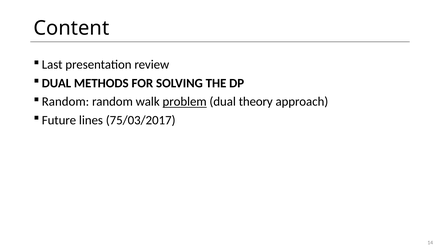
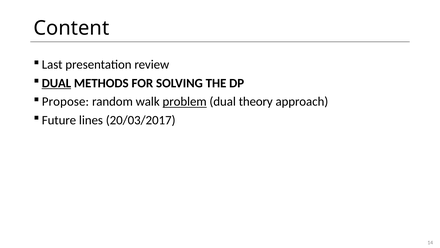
DUAL at (56, 83) underline: none -> present
Random at (65, 102): Random -> Propose
75/03/2017: 75/03/2017 -> 20/03/2017
